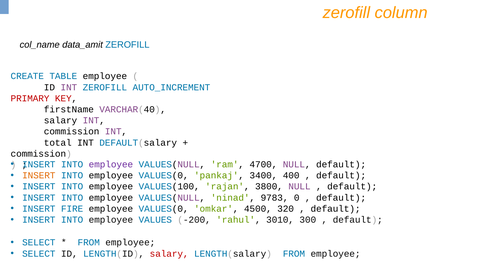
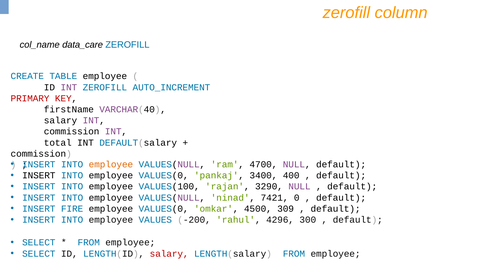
data_amit: data_amit -> data_care
employee at (111, 165) colour: purple -> orange
INSERT at (39, 176) colour: orange -> black
3800: 3800 -> 3290
9783: 9783 -> 7421
320: 320 -> 309
3010: 3010 -> 4296
